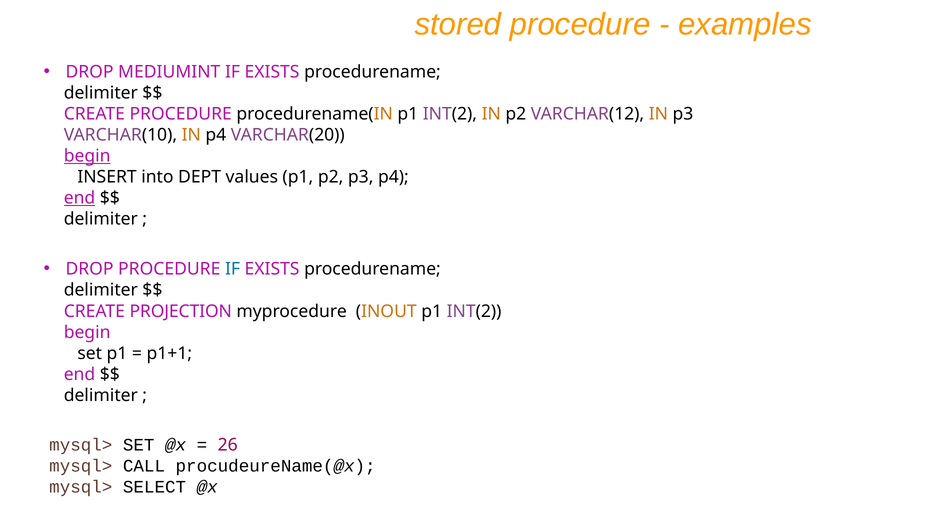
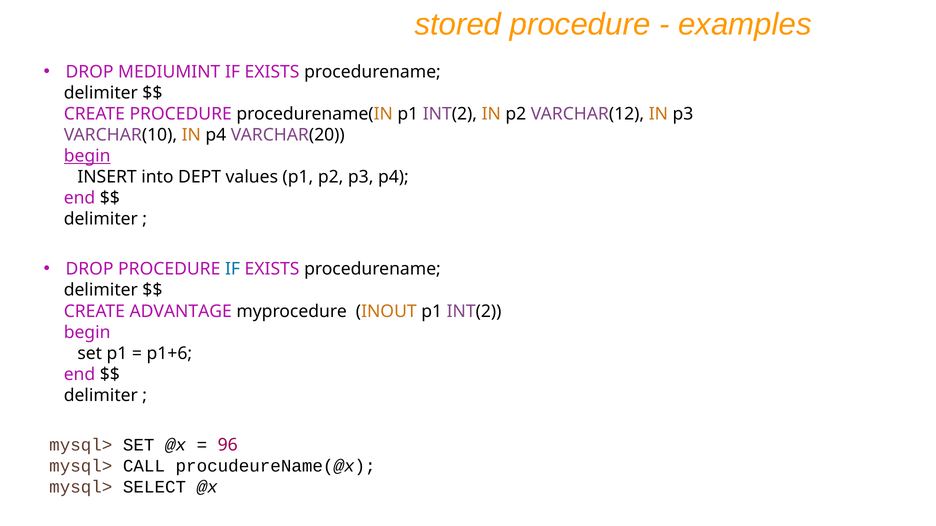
end at (80, 198) underline: present -> none
PROJECTION: PROJECTION -> ADVANTAGE
p1+1: p1+1 -> p1+6
26: 26 -> 96
